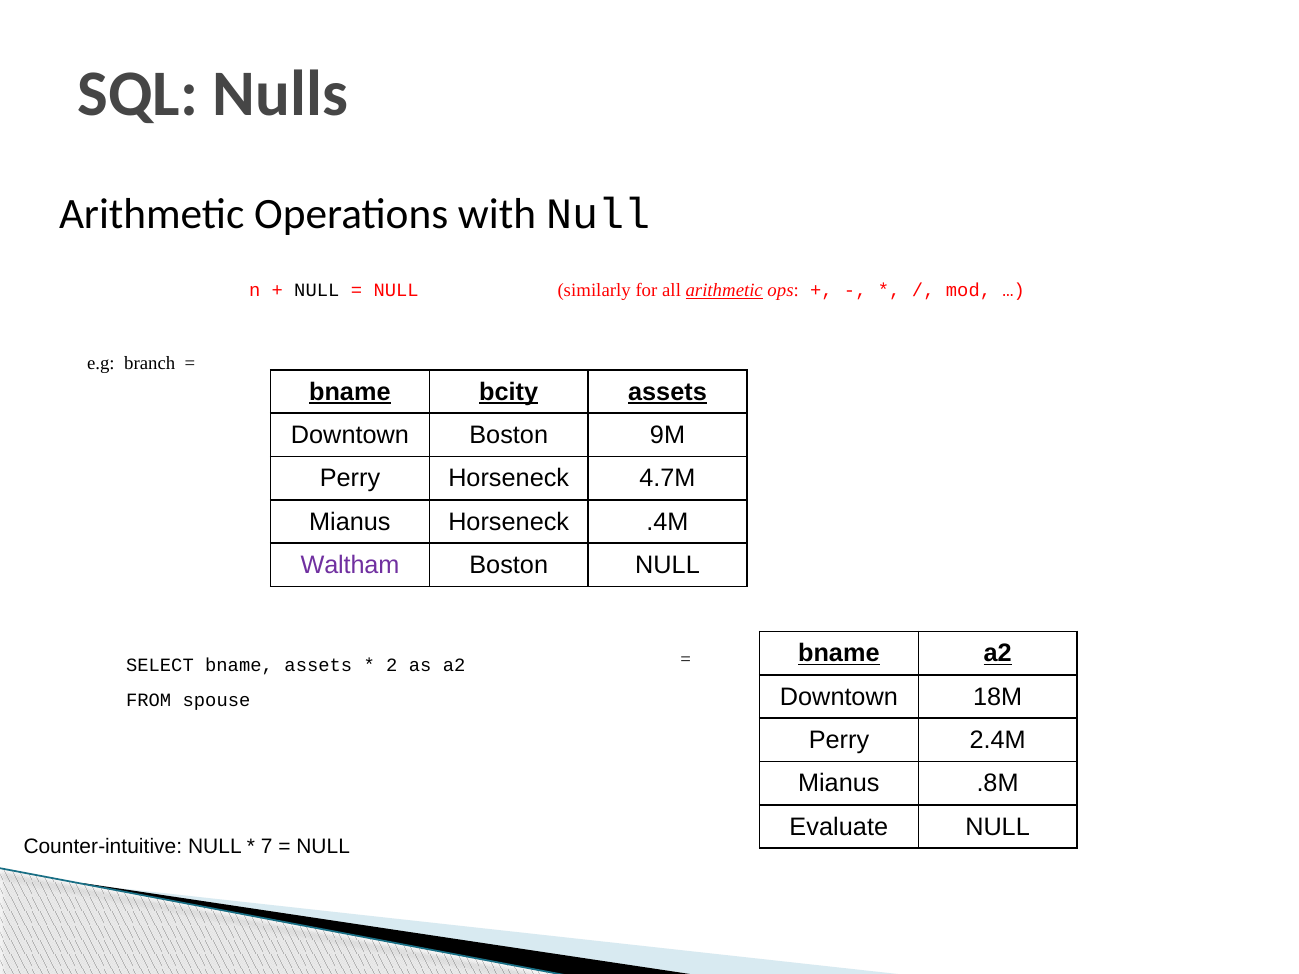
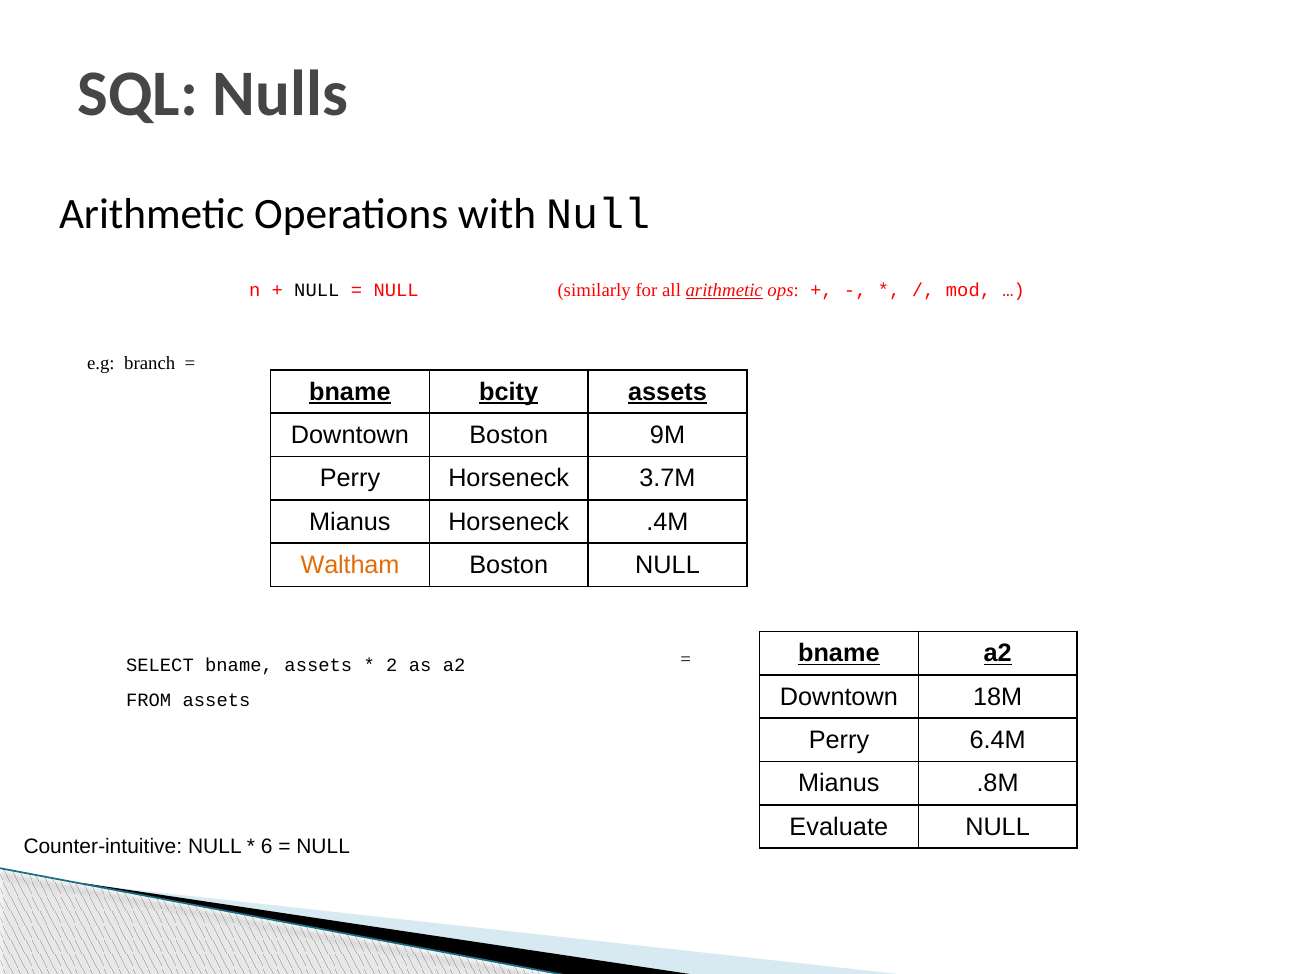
4.7M: 4.7M -> 3.7M
Waltham colour: purple -> orange
FROM spouse: spouse -> assets
2.4M: 2.4M -> 6.4M
7: 7 -> 6
